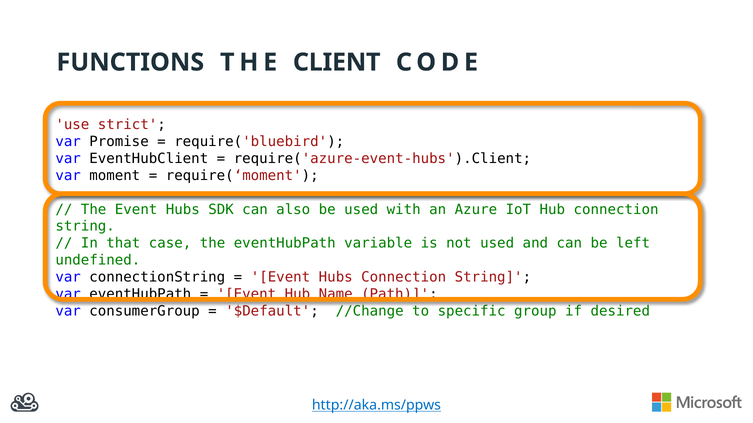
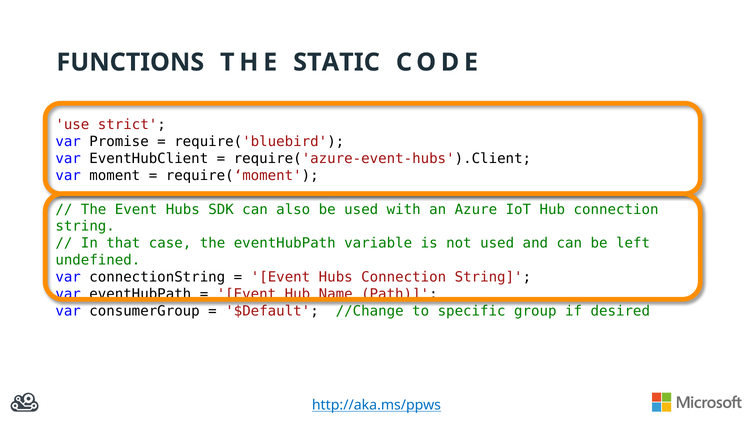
CLIENT: CLIENT -> STATIC
